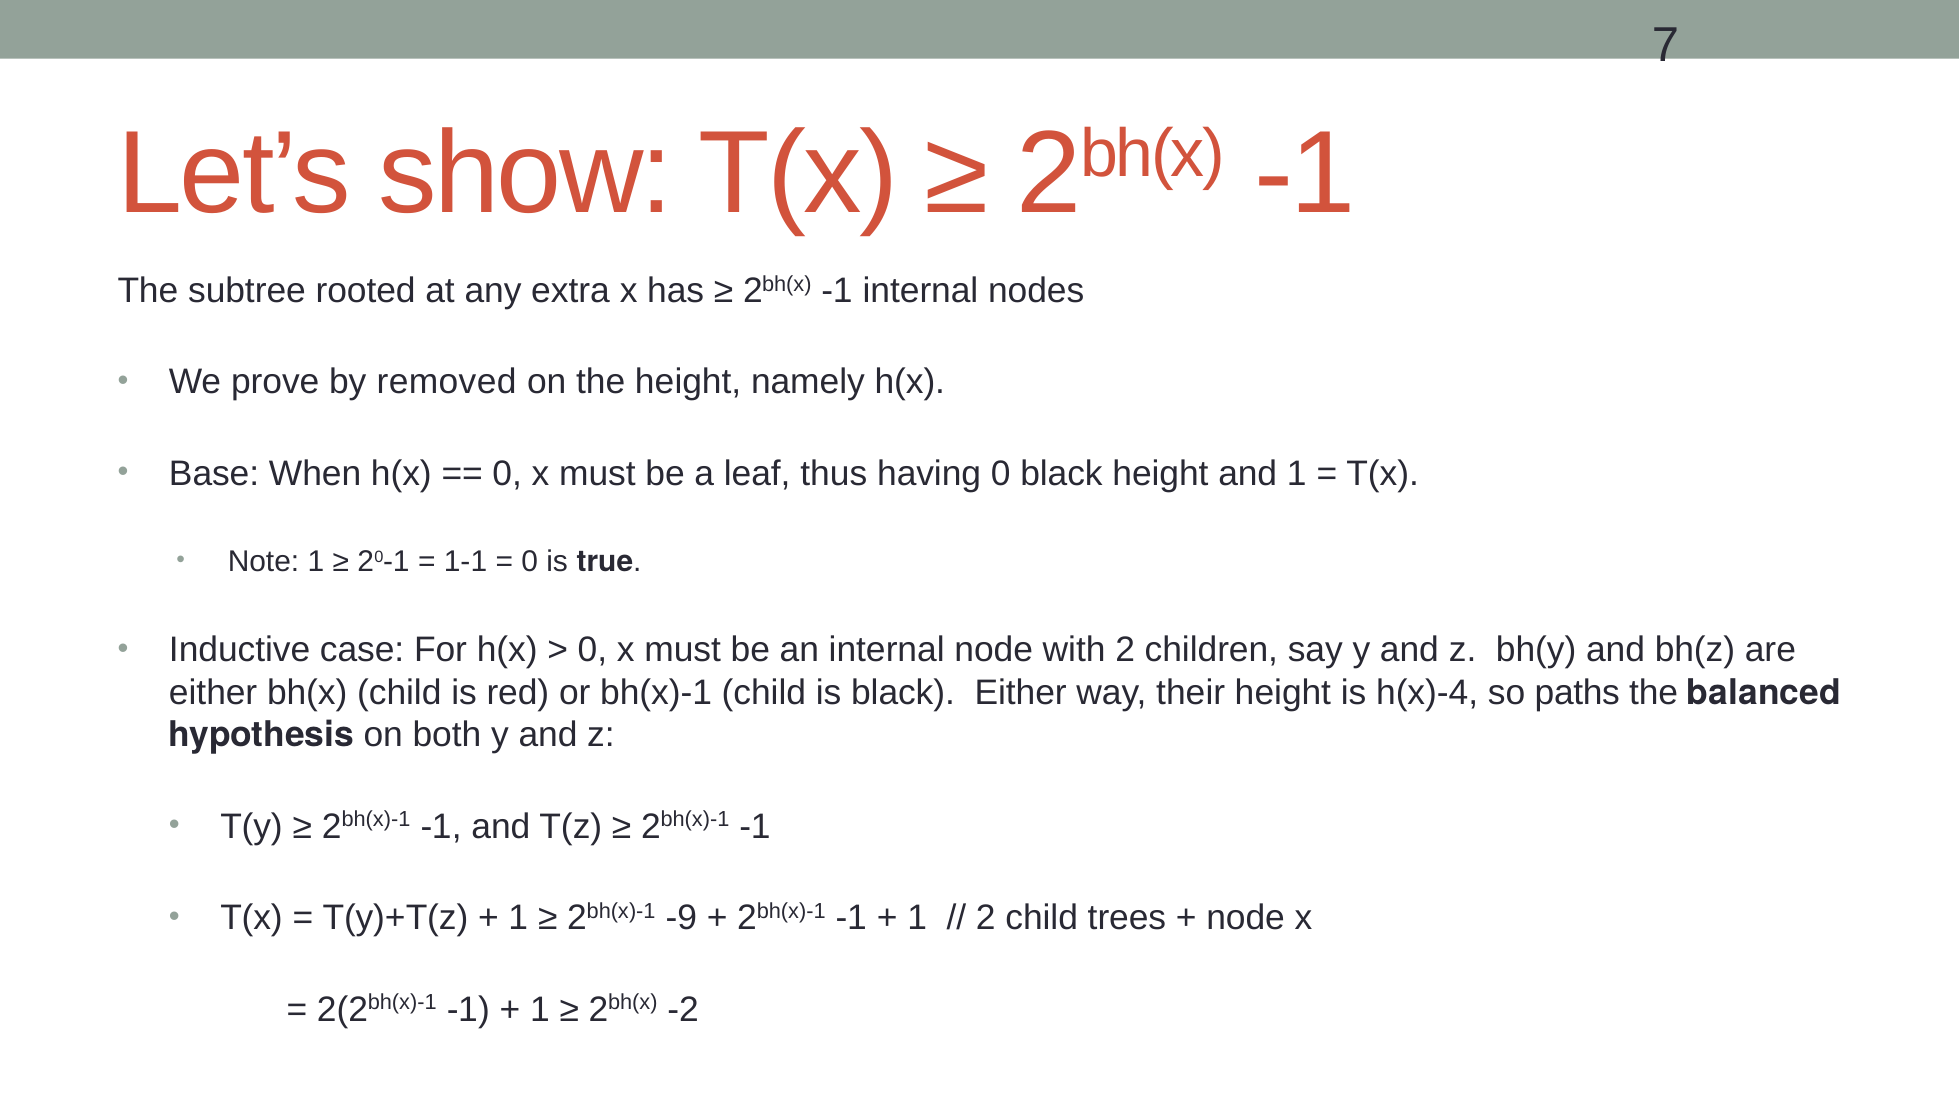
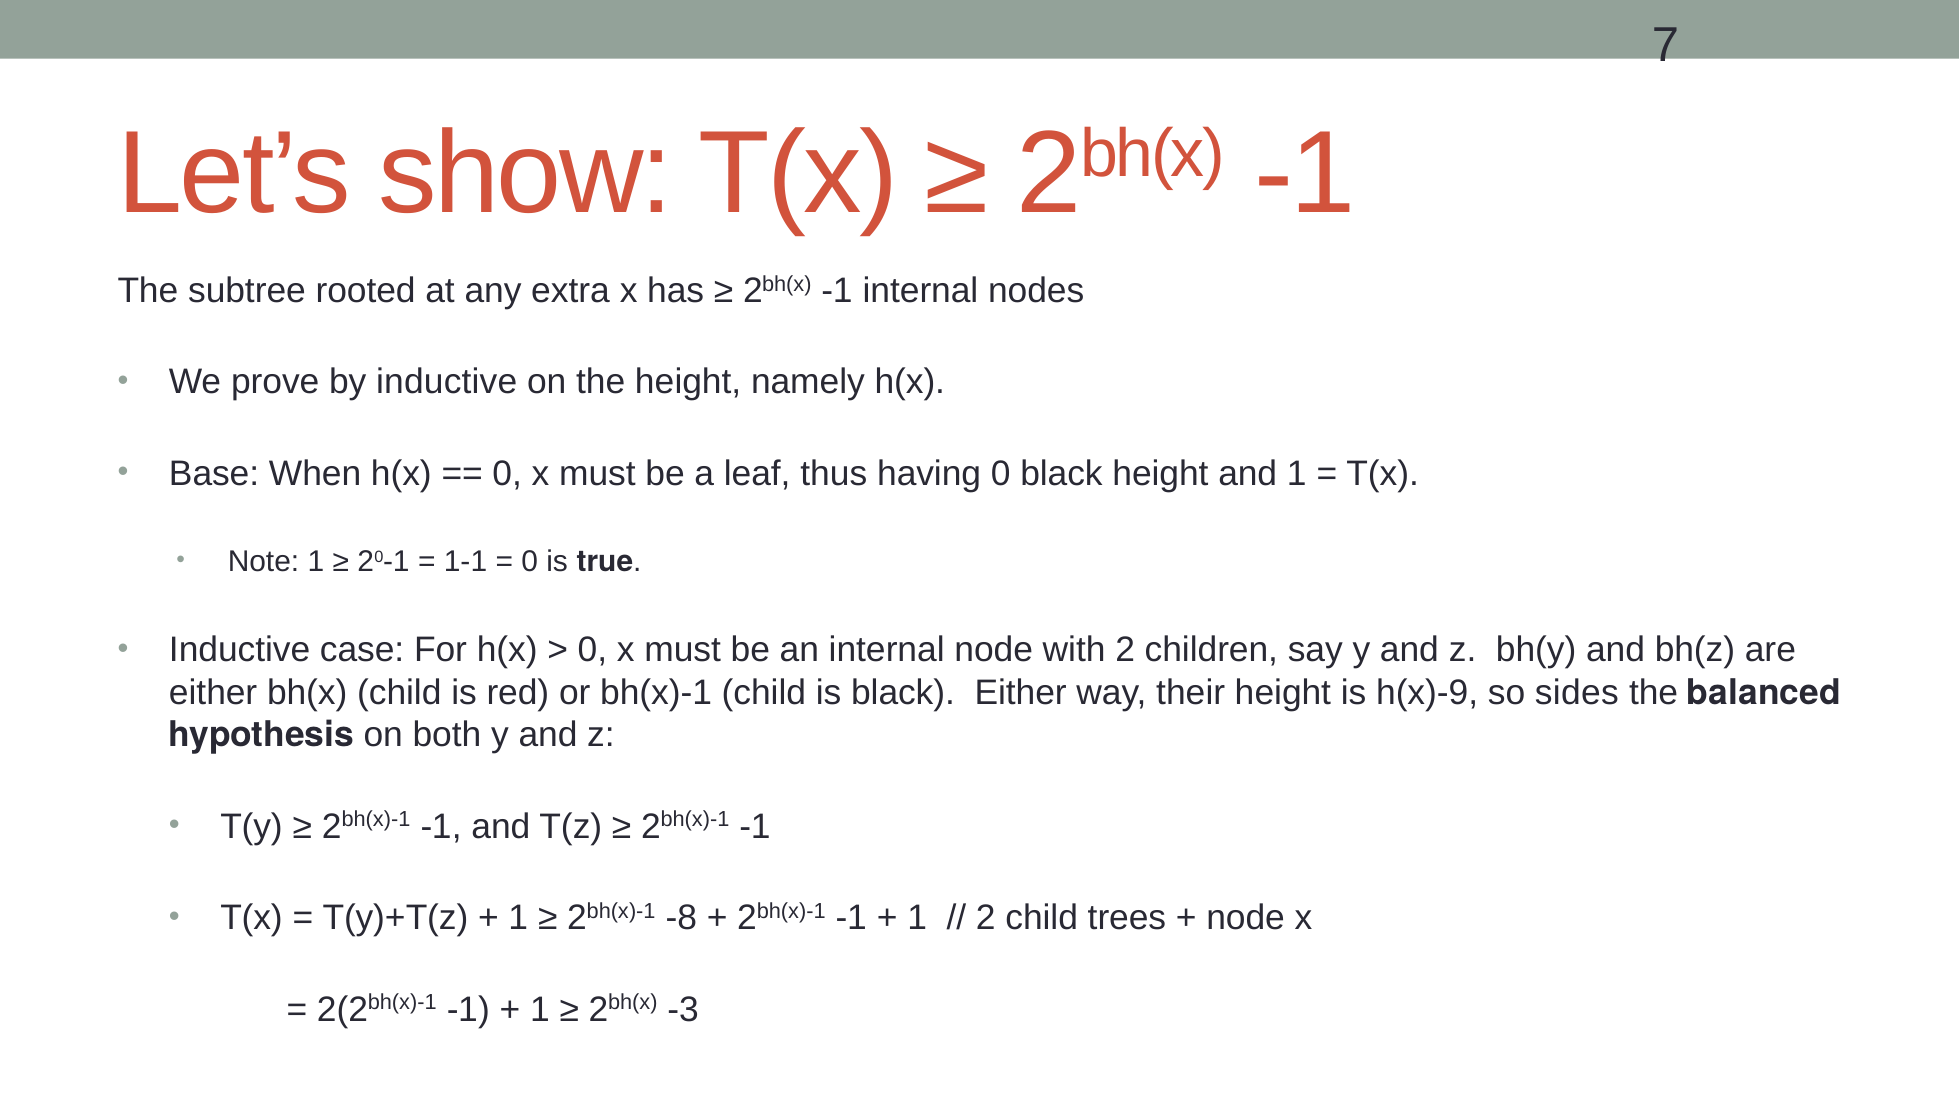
by removed: removed -> inductive
h(x)-4: h(x)-4 -> h(x)-9
paths: paths -> sides
-9: -9 -> -8
-2: -2 -> -3
